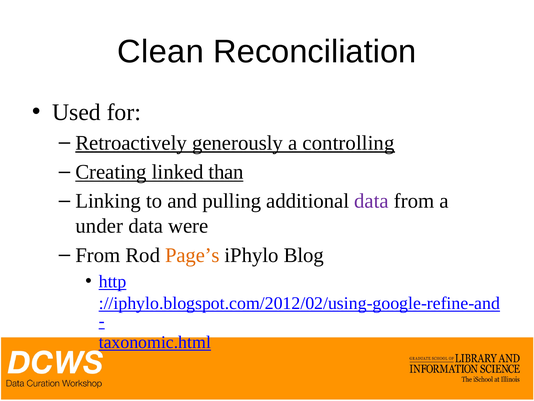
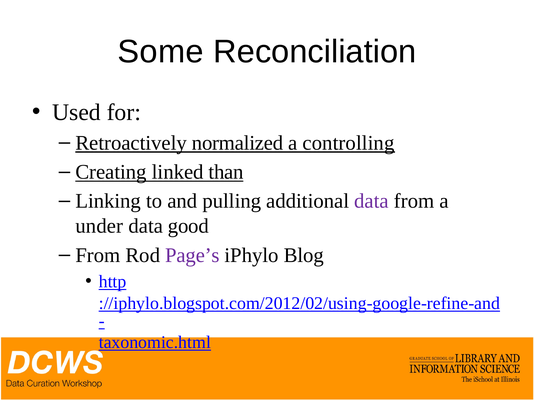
Clean: Clean -> Some
generously: generously -> normalized
were: were -> good
Page’s colour: orange -> purple
